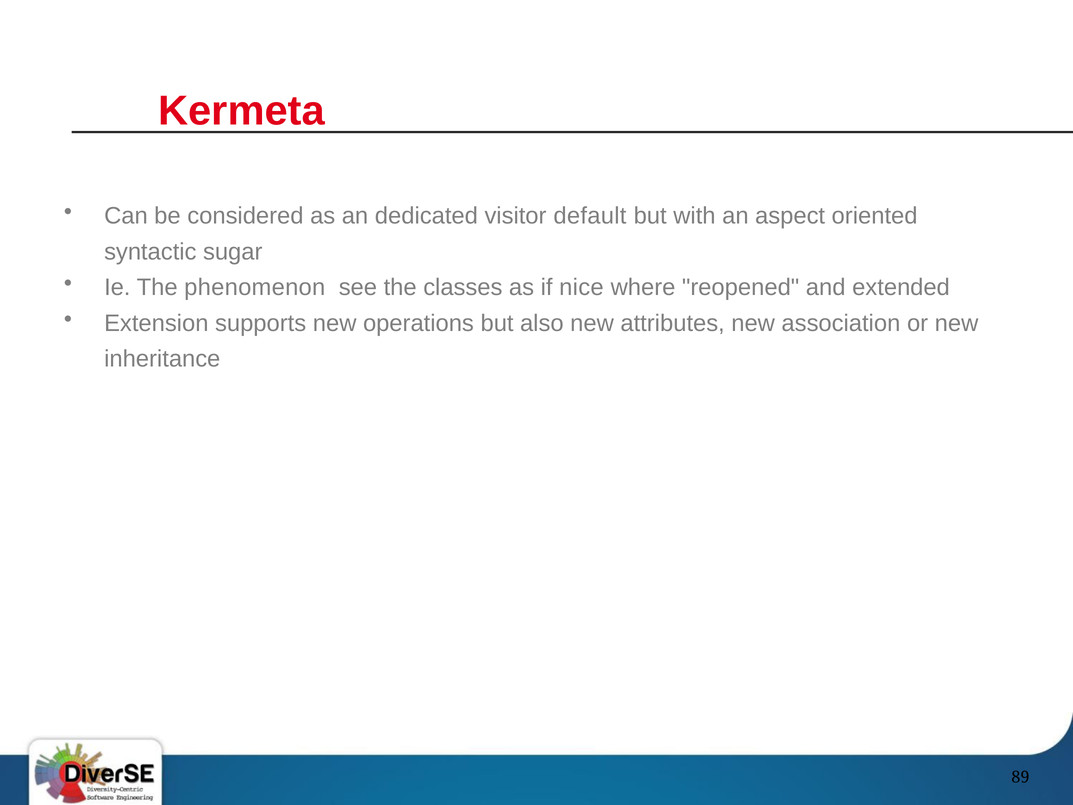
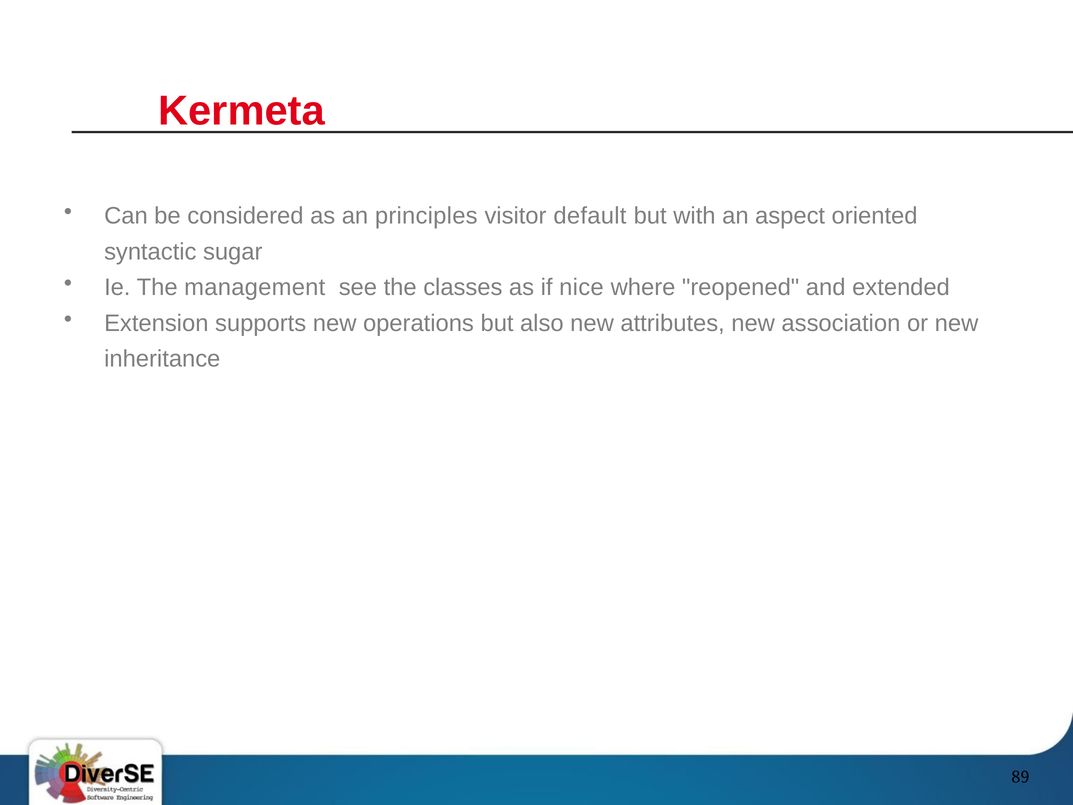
dedicated: dedicated -> principles
phenomenon: phenomenon -> management
